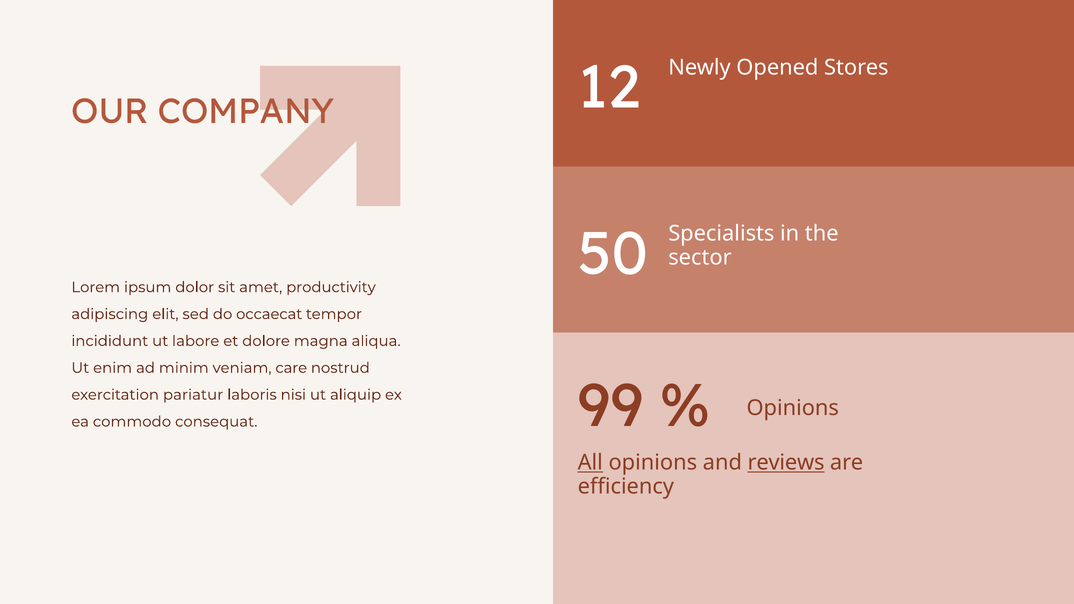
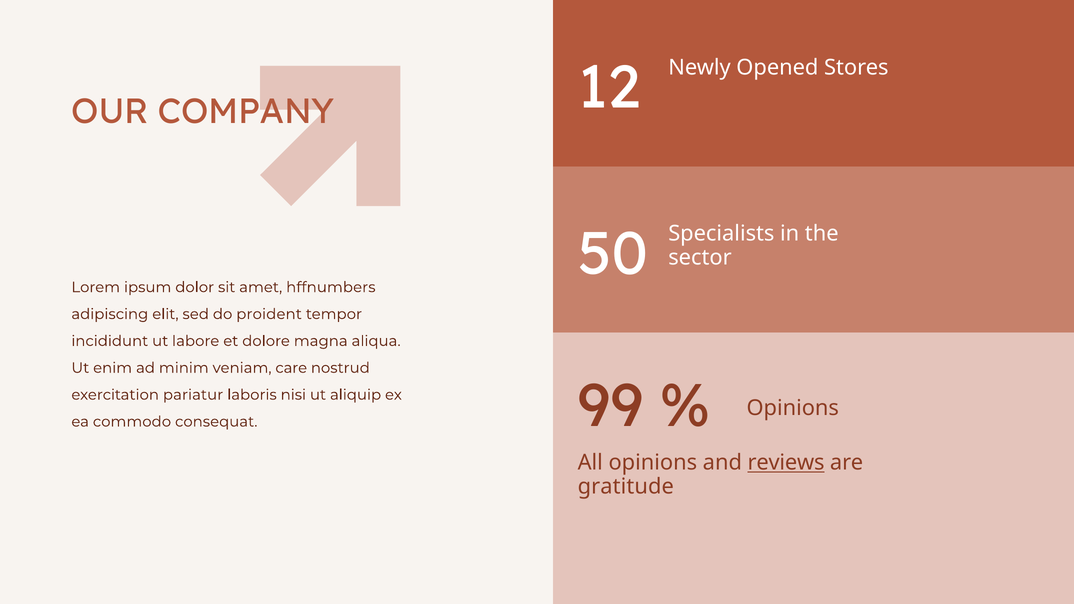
productivity: productivity -> hffnumbers
occaecat: occaecat -> proident
All underline: present -> none
efficiency: efficiency -> gratitude
